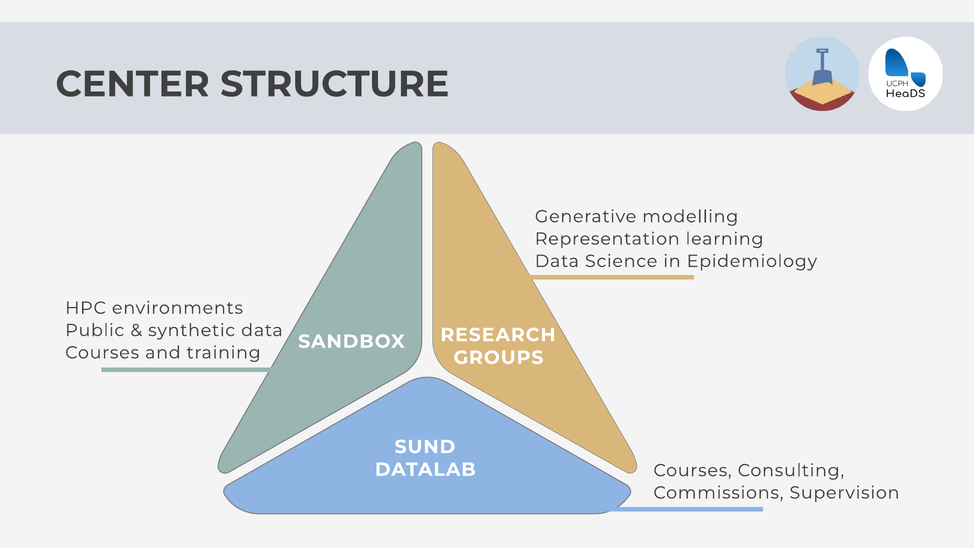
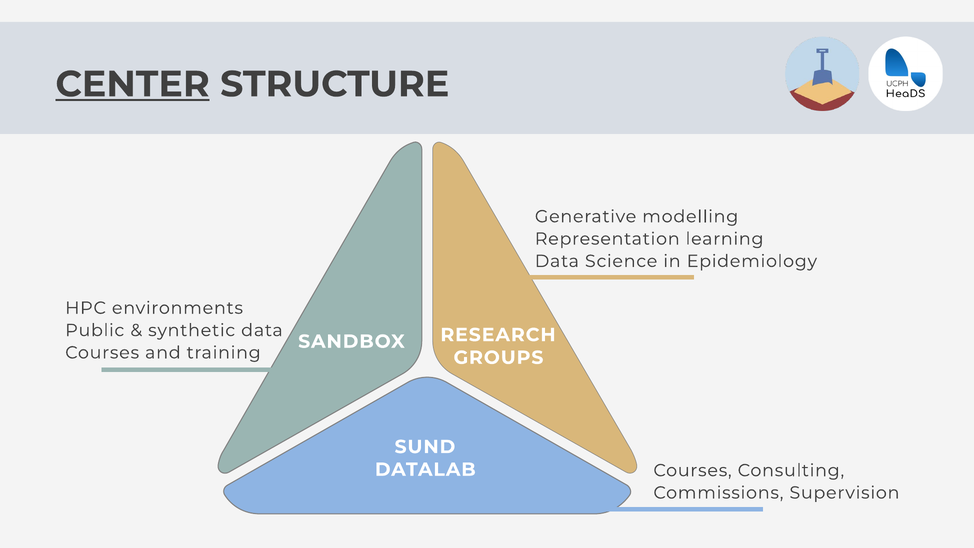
CENTER underline: none -> present
